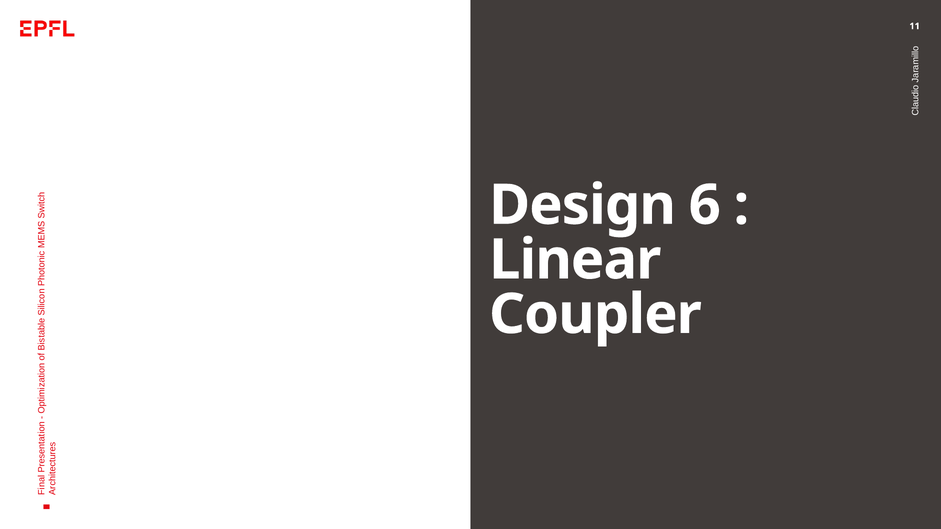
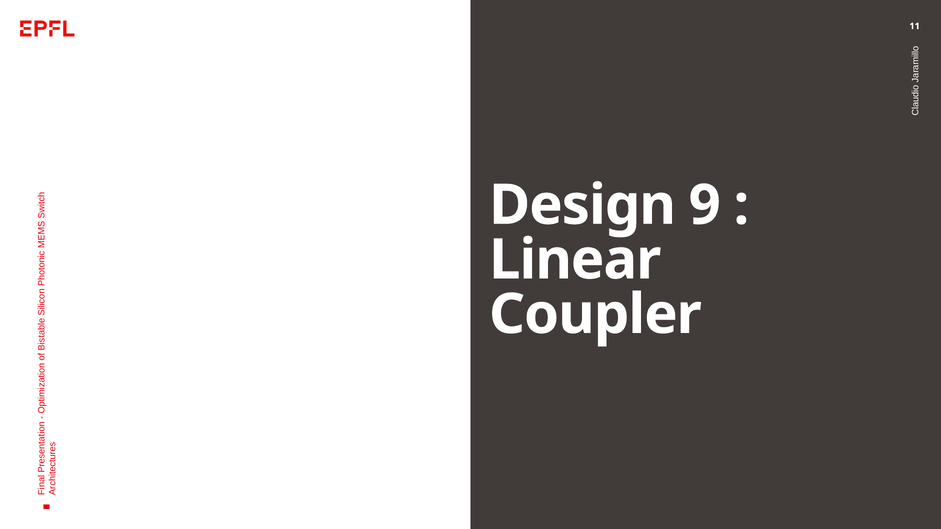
6: 6 -> 9
